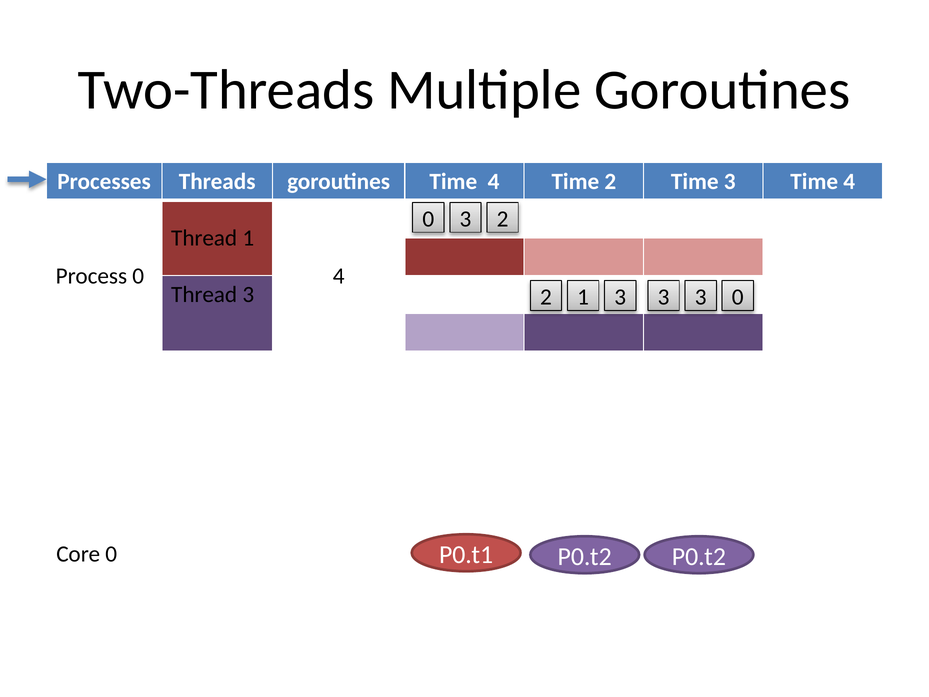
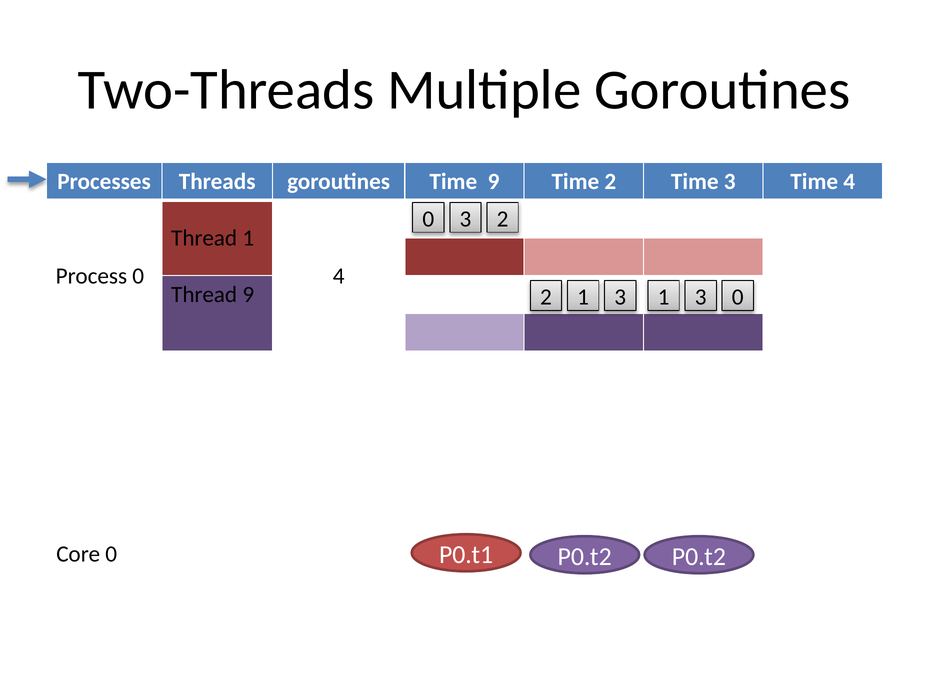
goroutines Time 4: 4 -> 9
Thread 3: 3 -> 9
1 3 3: 3 -> 1
